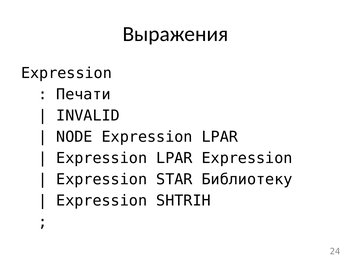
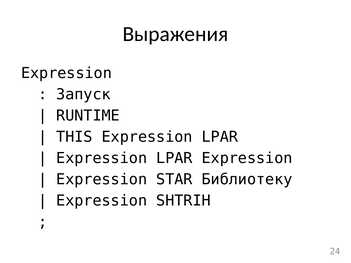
Печати: Печати -> Запуск
INVALID: INVALID -> RUNTIME
NODE: NODE -> THIS
